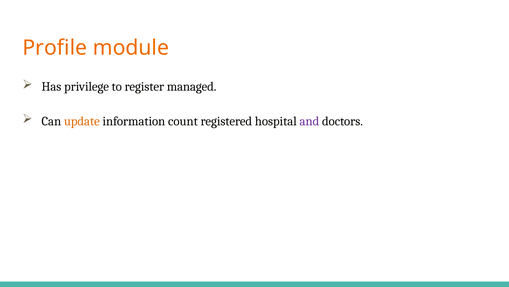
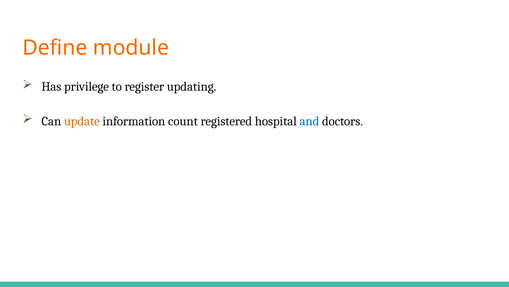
Profile: Profile -> Define
managed: managed -> updating
and colour: purple -> blue
